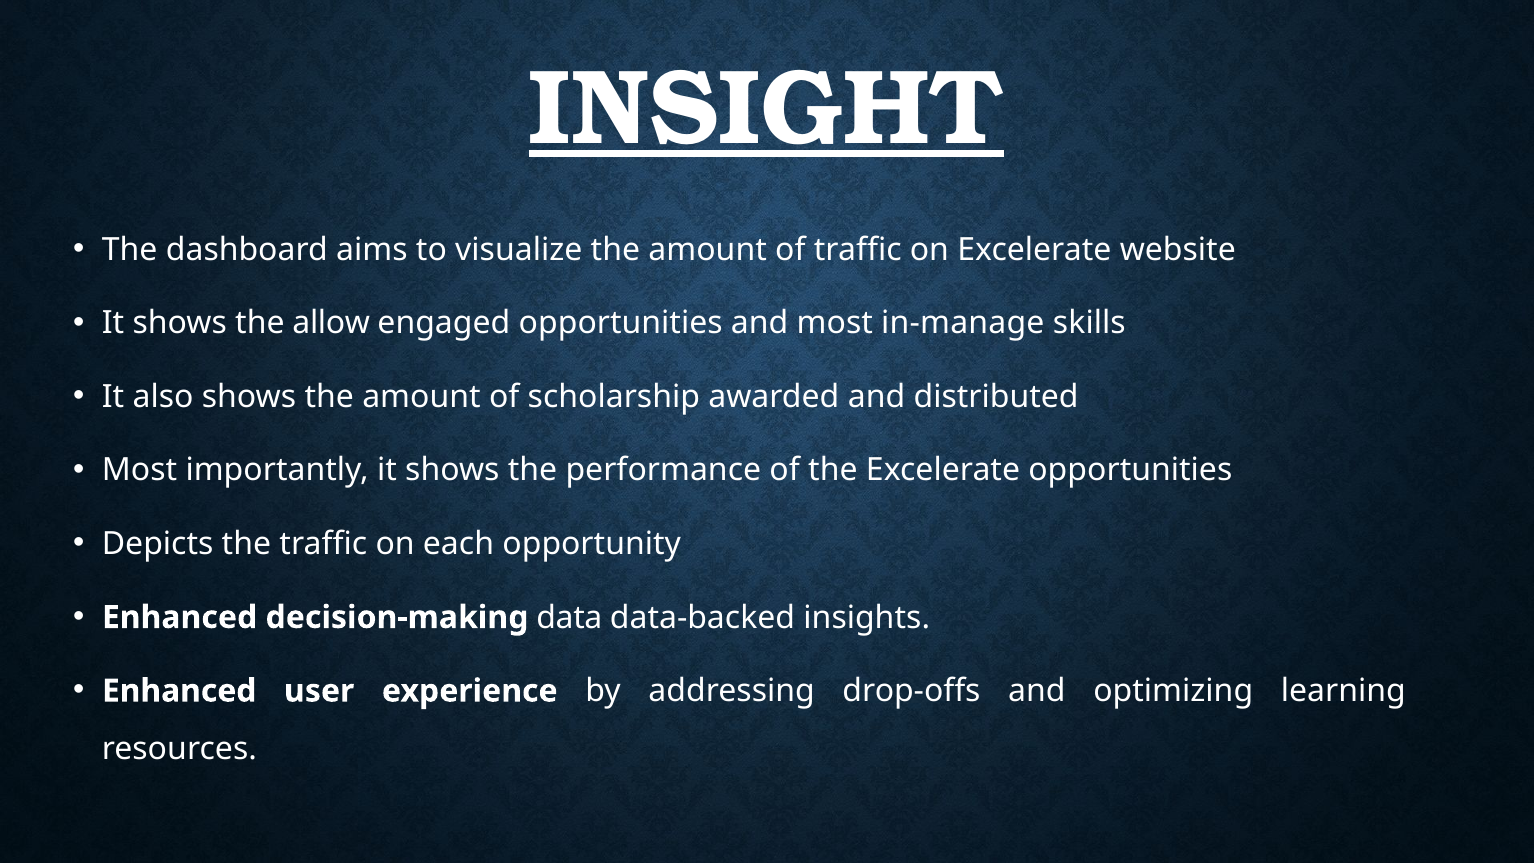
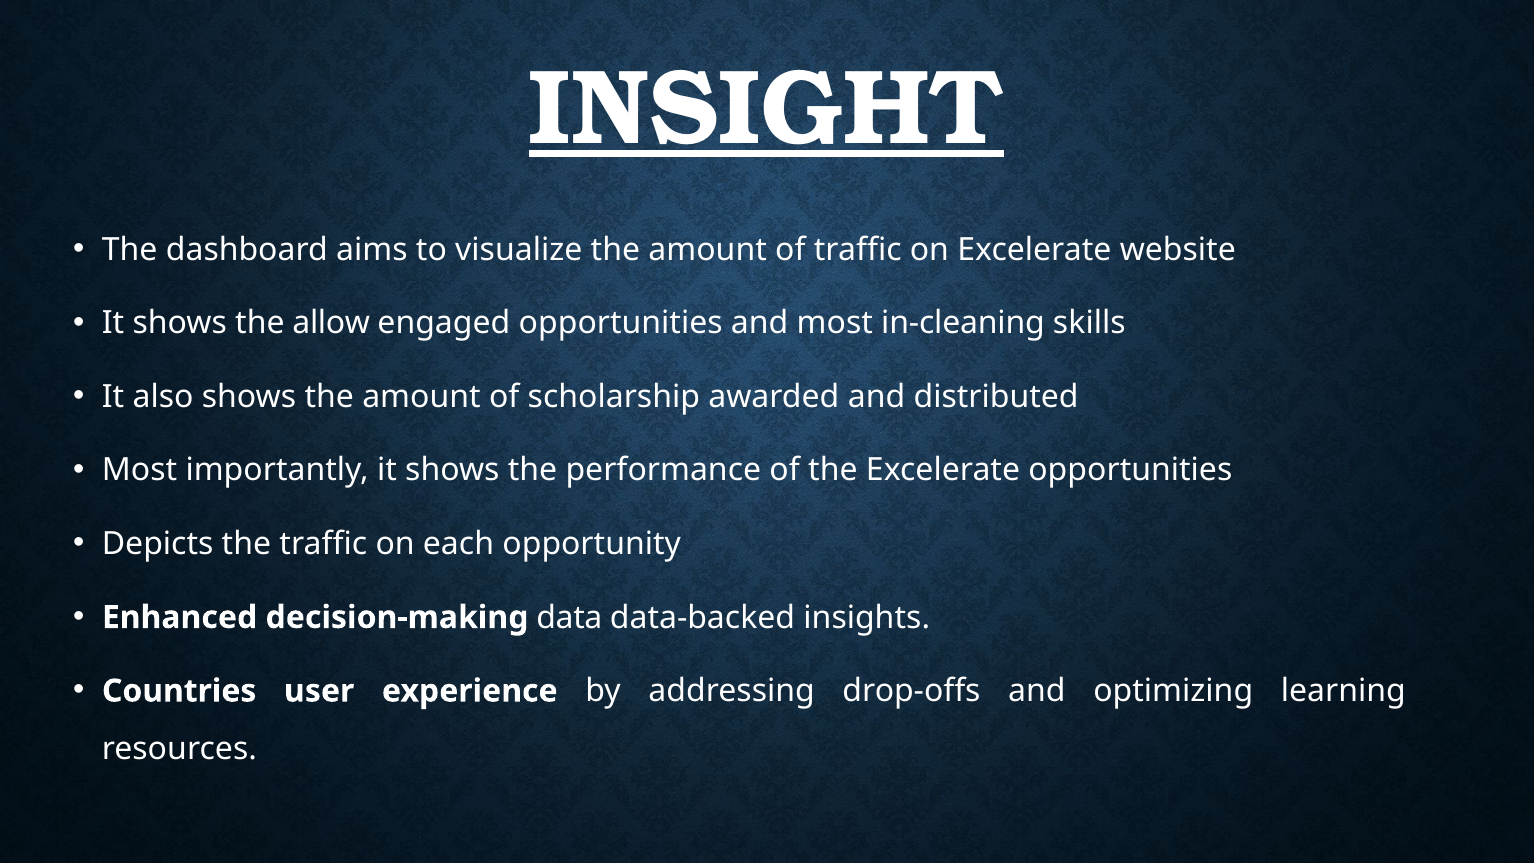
in-manage: in-manage -> in-cleaning
Enhanced at (179, 691): Enhanced -> Countries
